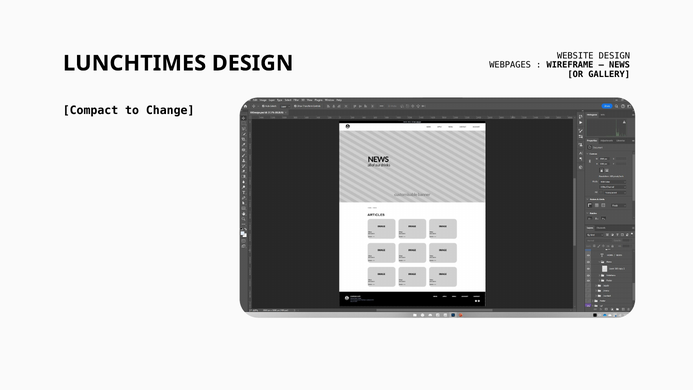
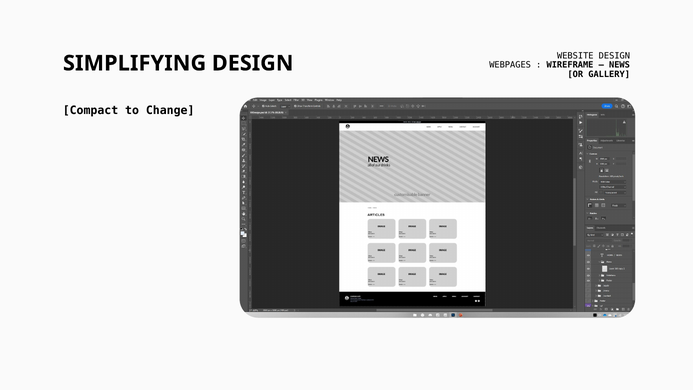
LUNCHTIMES: LUNCHTIMES -> SIMPLIFYING
